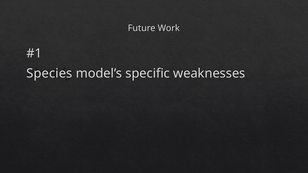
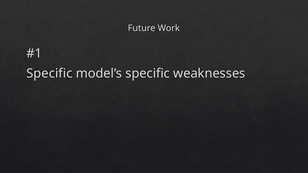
Species at (49, 73): Species -> Specific
